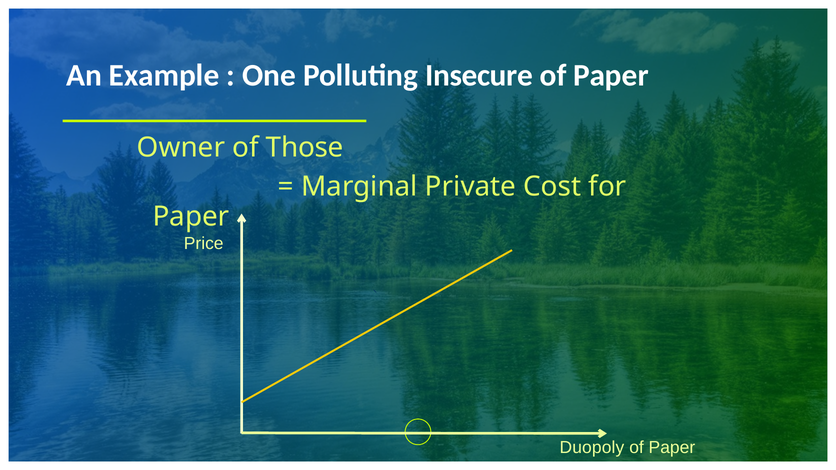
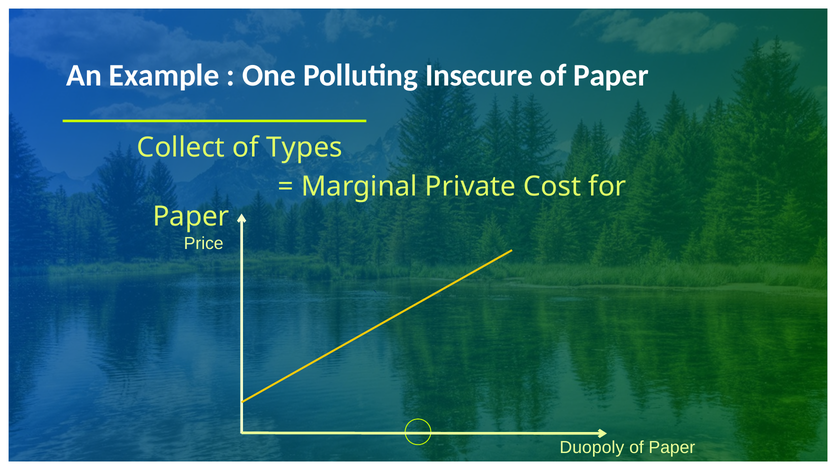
Owner: Owner -> Collect
Those: Those -> Types
